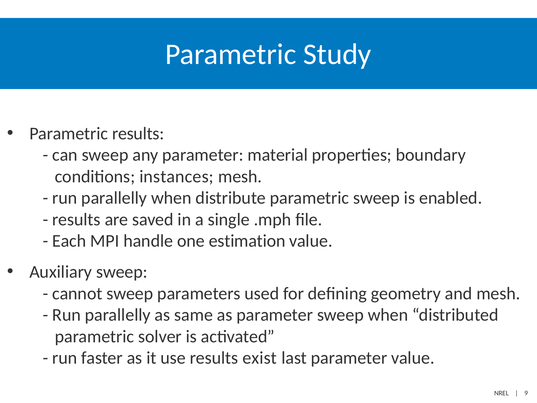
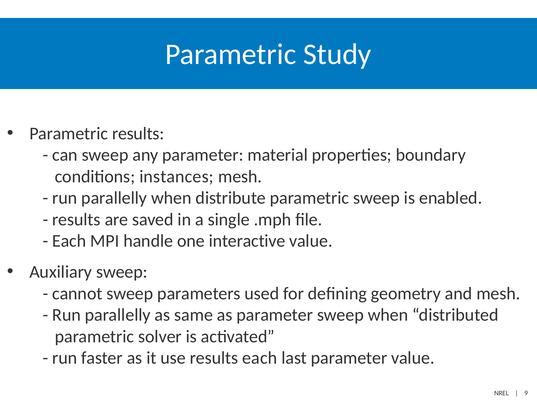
estimation: estimation -> interactive
results exist: exist -> each
